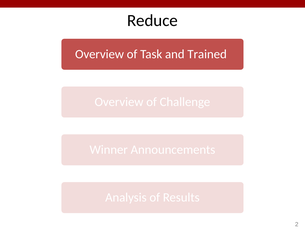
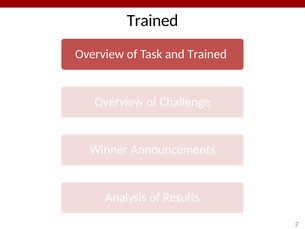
Reduce at (152, 20): Reduce -> Trained
